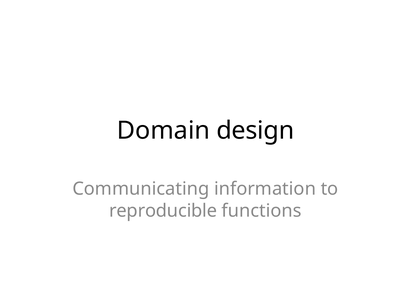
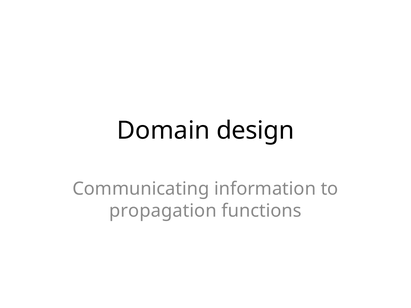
reproducible: reproducible -> propagation
